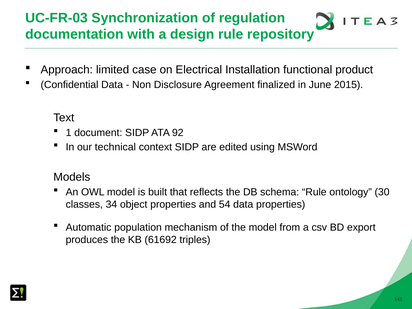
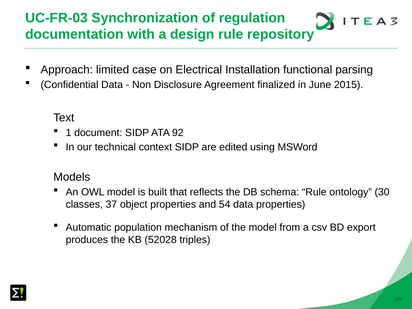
product: product -> parsing
34: 34 -> 37
61692: 61692 -> 52028
